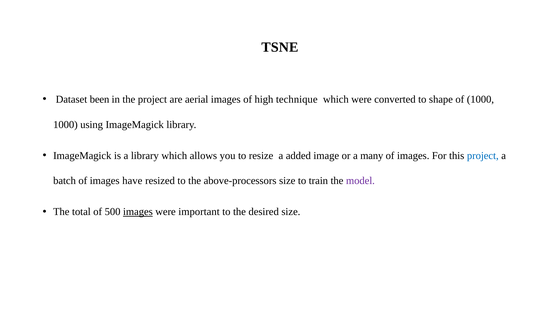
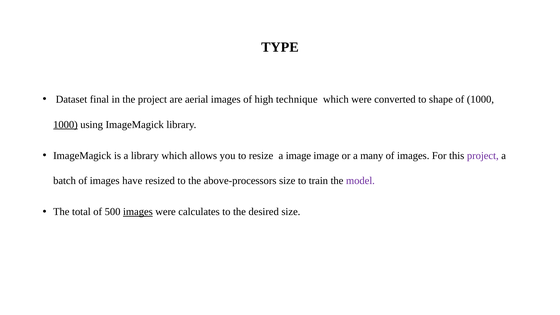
TSNE: TSNE -> TYPE
been: been -> final
1000 at (65, 125) underline: none -> present
a added: added -> image
project at (483, 156) colour: blue -> purple
important: important -> calculates
